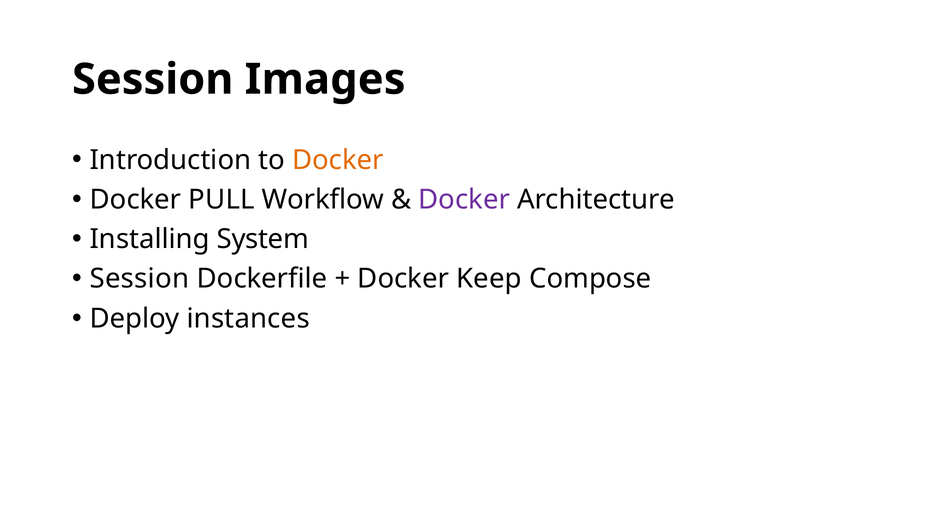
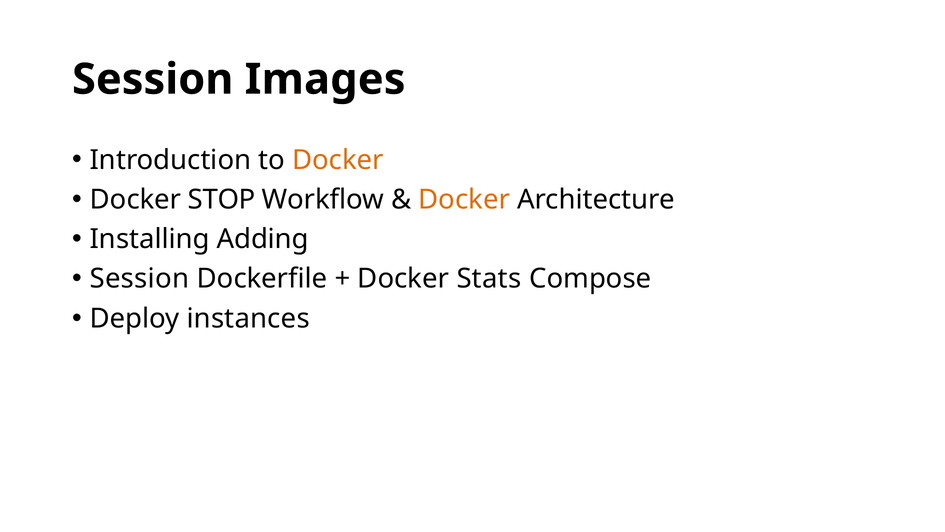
PULL: PULL -> STOP
Docker at (464, 199) colour: purple -> orange
System: System -> Adding
Keep: Keep -> Stats
